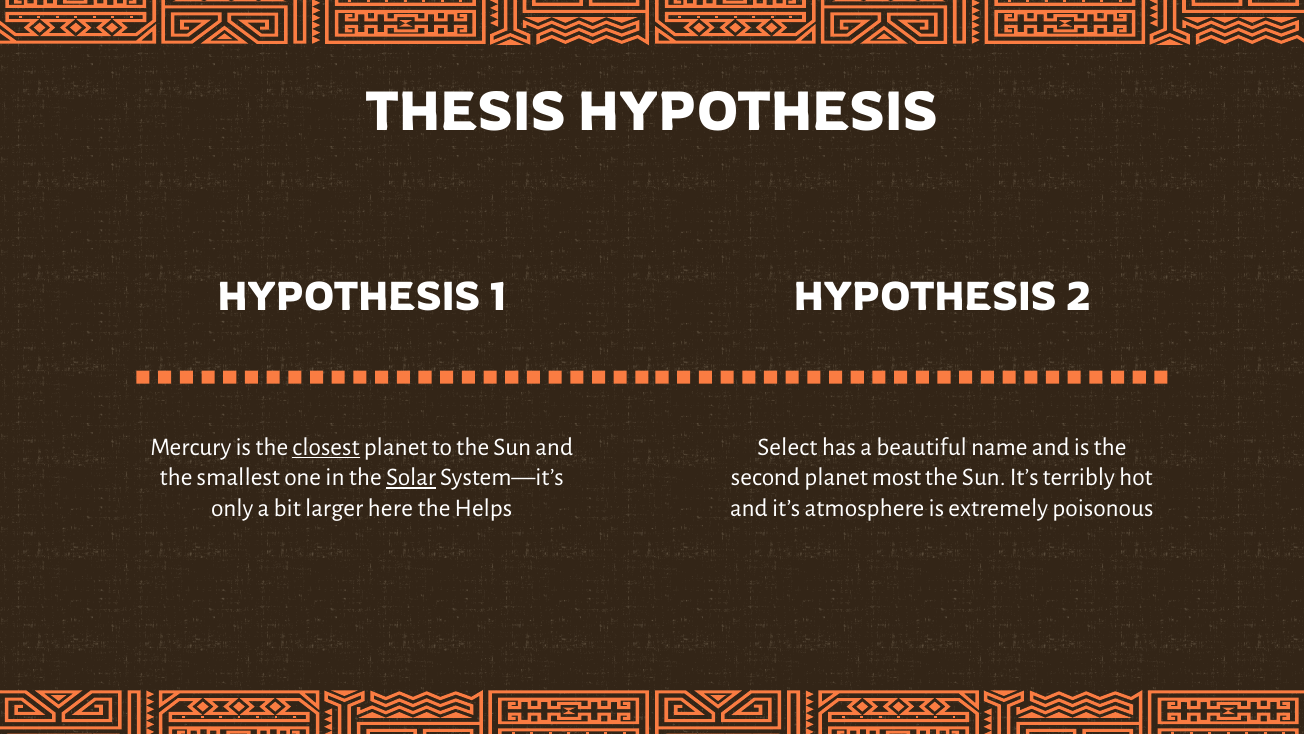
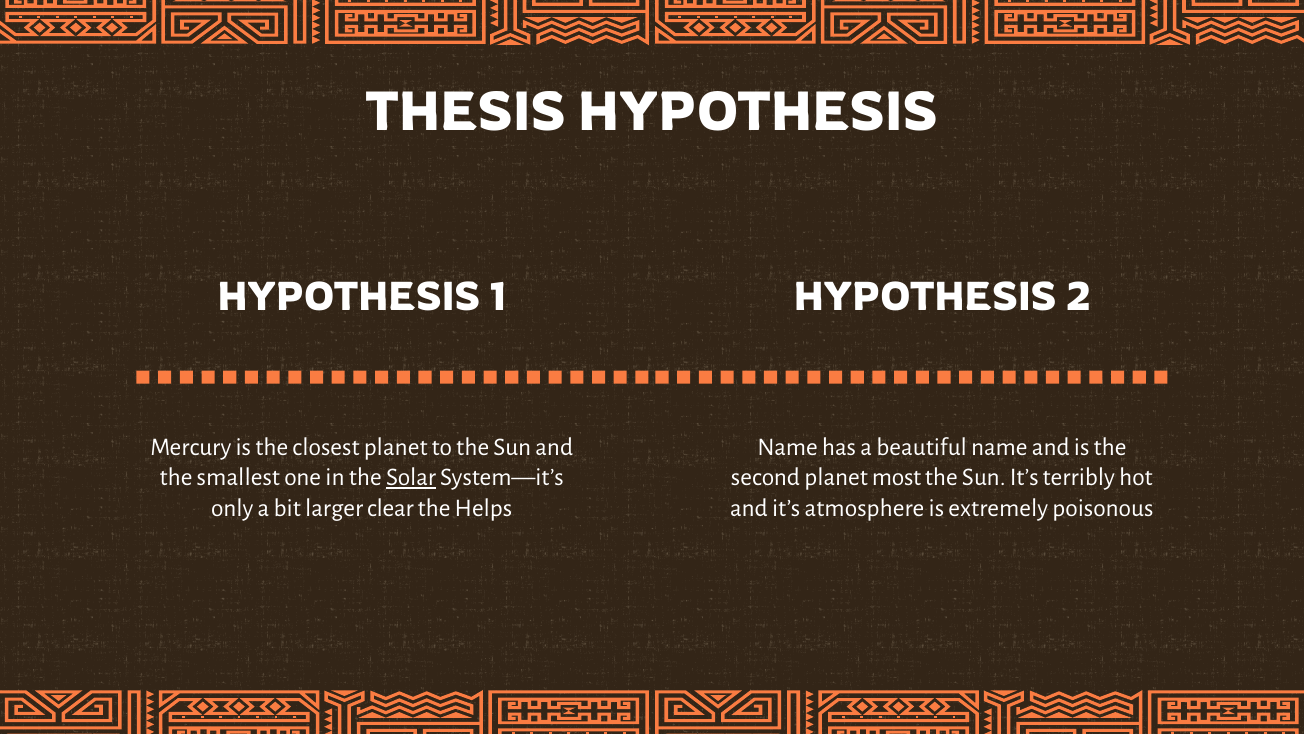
closest underline: present -> none
Select at (787, 446): Select -> Name
here: here -> clear
